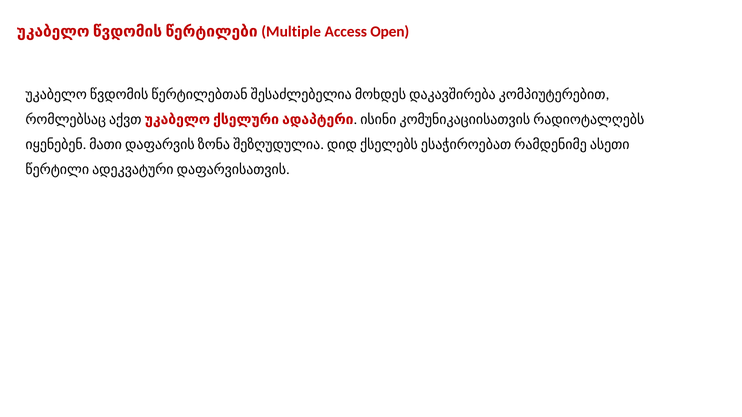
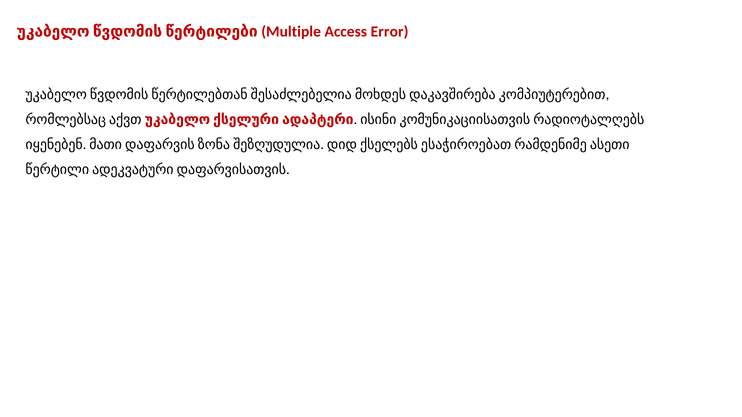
Open: Open -> Error
